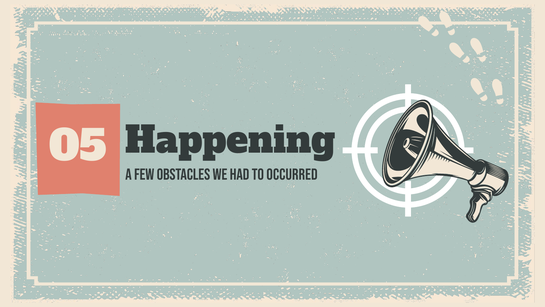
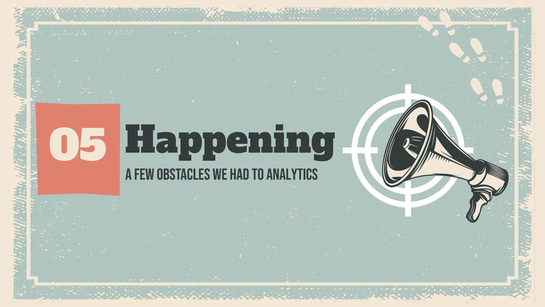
OCCURRED: OCCURRED -> ANALYTICS
